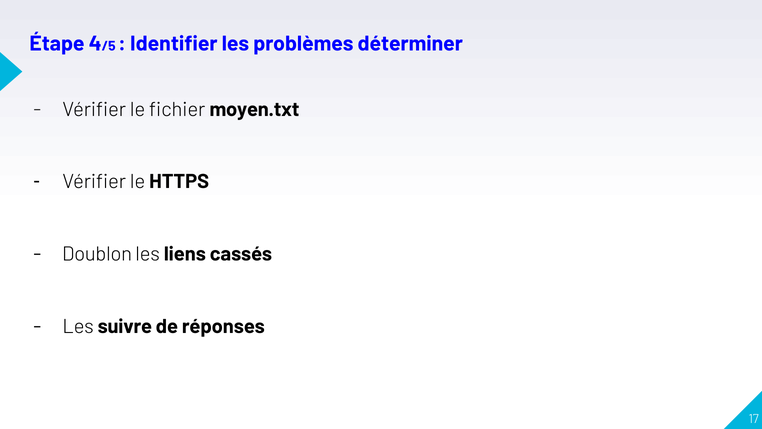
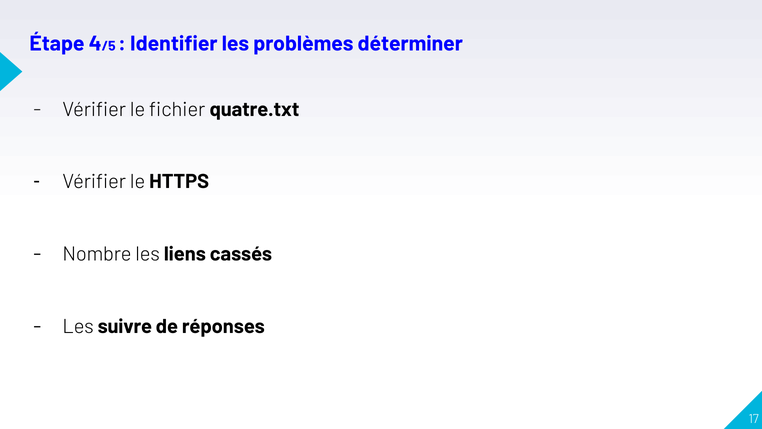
moyen.txt: moyen.txt -> quatre.txt
Doublon: Doublon -> Nombre
